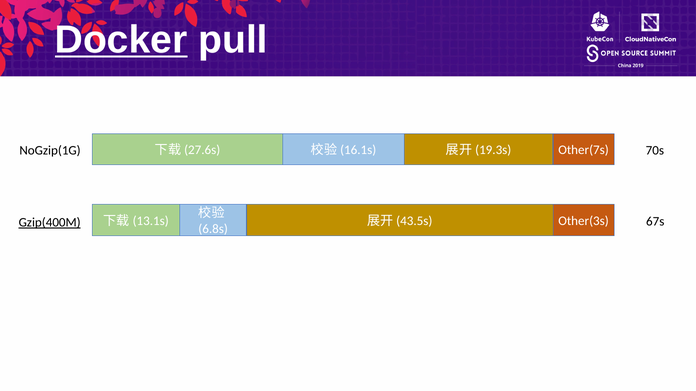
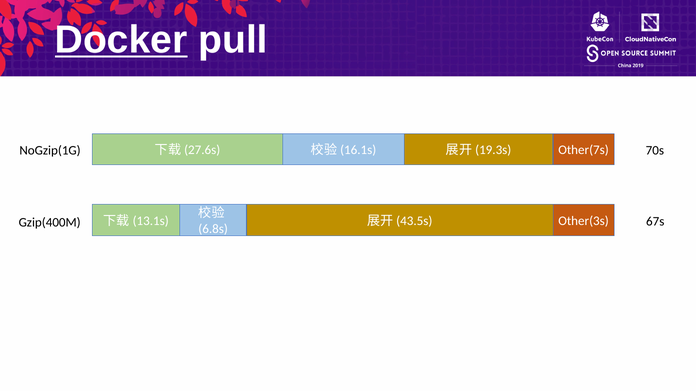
Gzip(400M underline: present -> none
